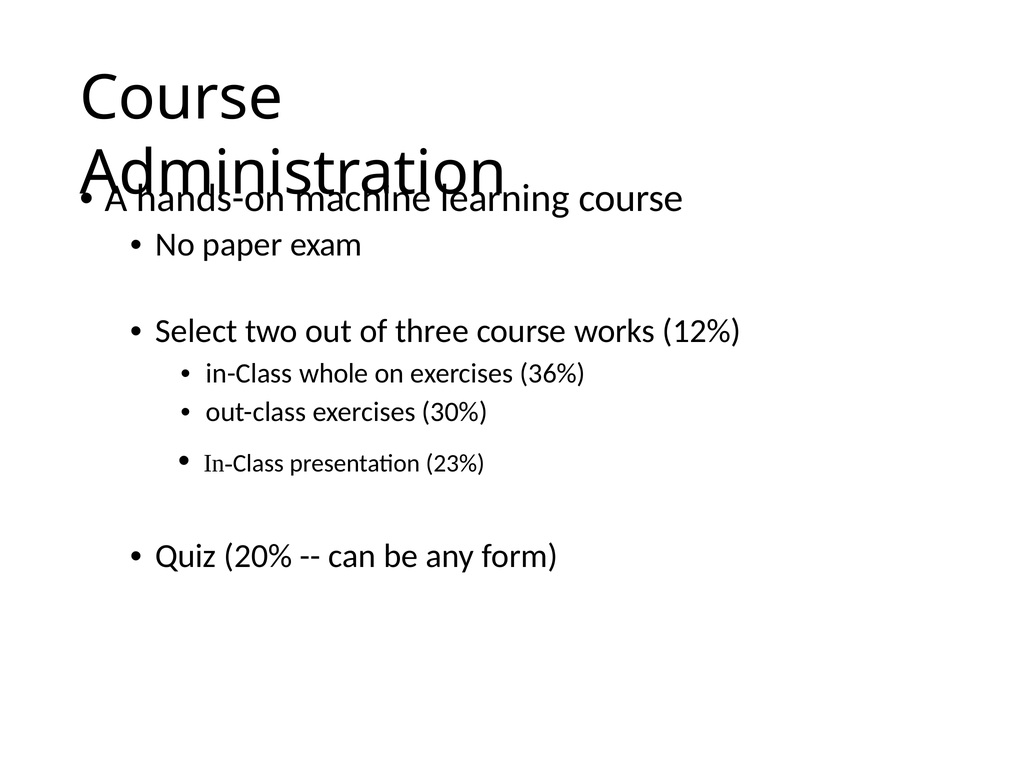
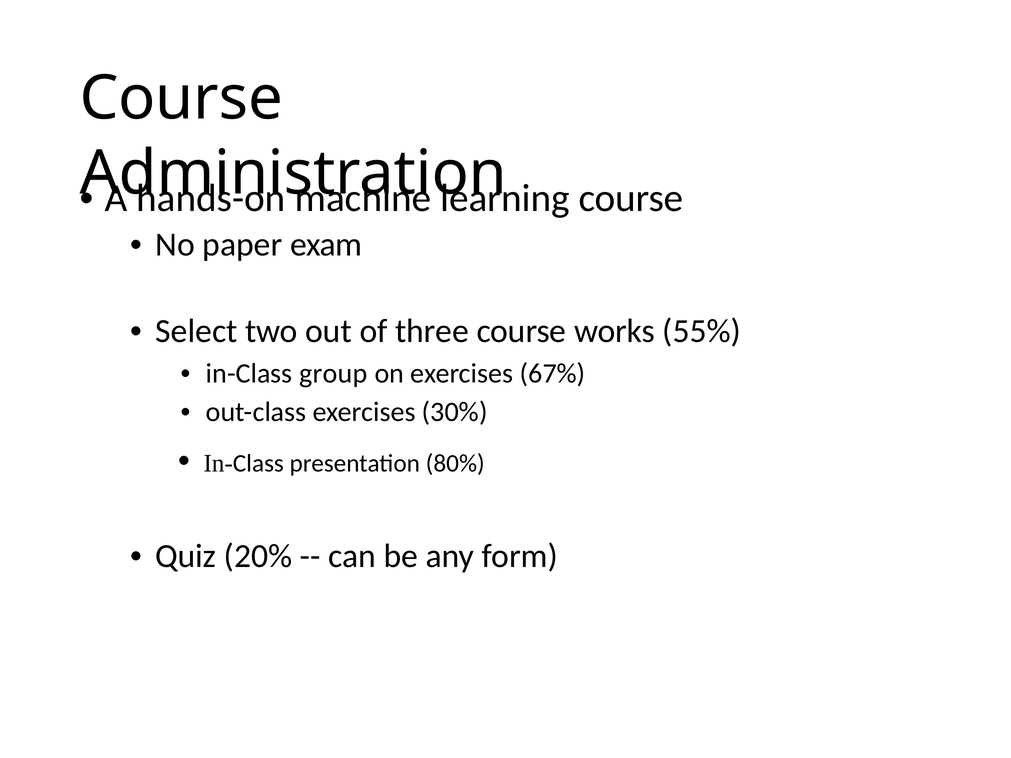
12%: 12% -> 55%
whole: whole -> group
36%: 36% -> 67%
23%: 23% -> 80%
